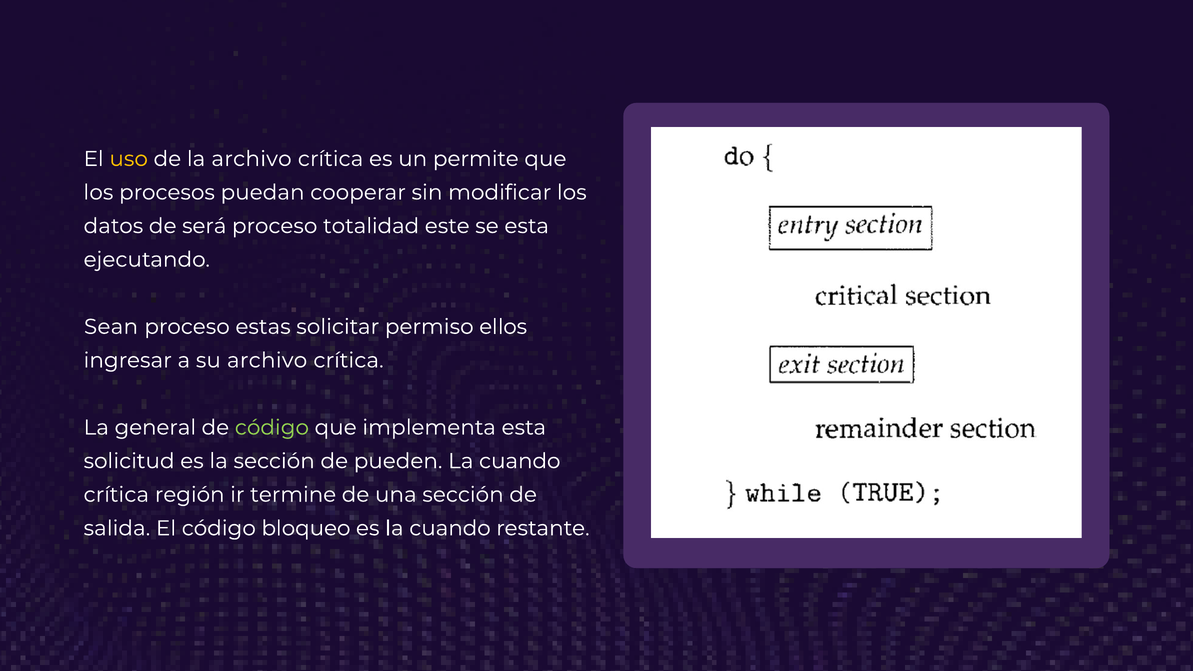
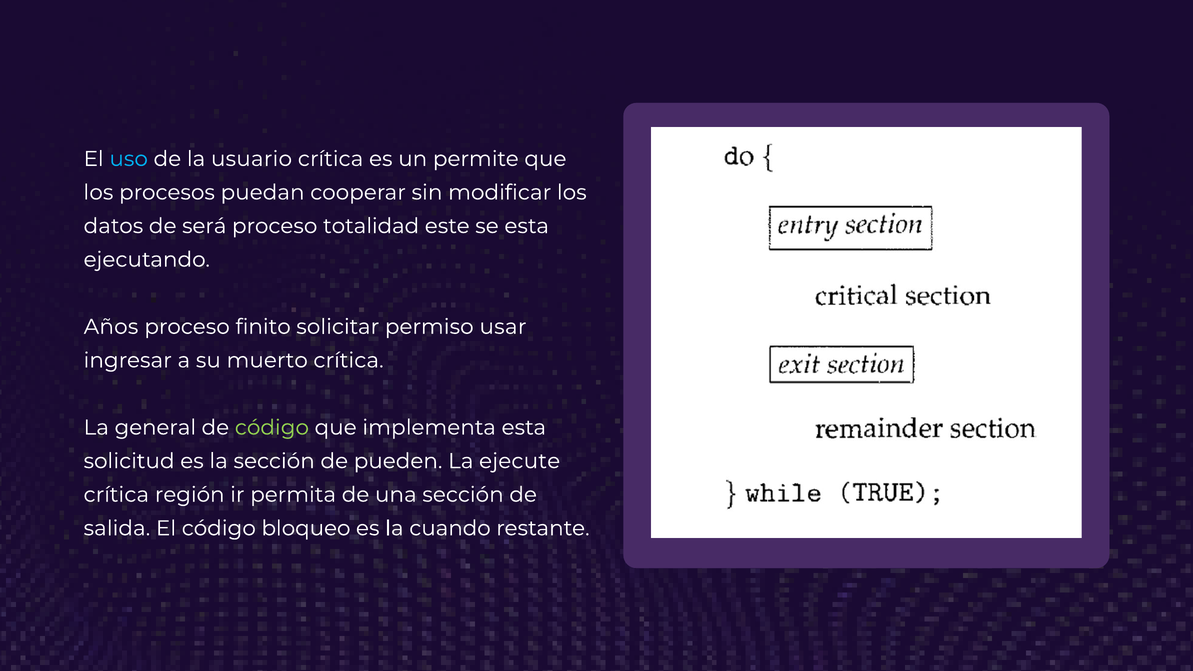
uso colour: yellow -> light blue
la archivo: archivo -> usuario
Sean: Sean -> Años
estas: estas -> finito
ellos: ellos -> usar
su archivo: archivo -> muerto
cuando at (520, 461): cuando -> ejecute
termine: termine -> permita
